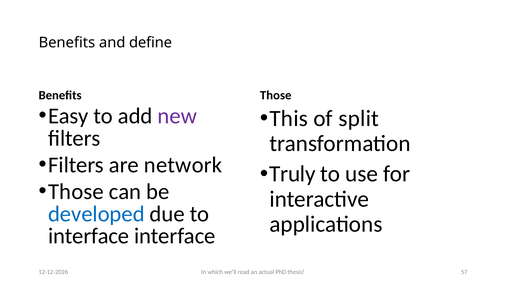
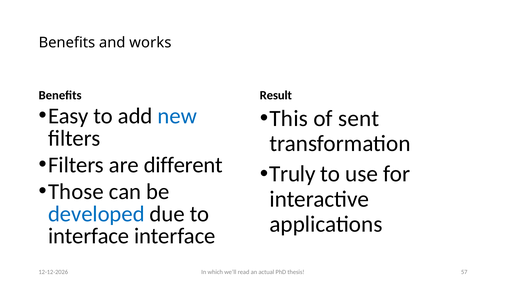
define: define -> works
Those at (276, 95): Those -> Result
new colour: purple -> blue
split: split -> sent
network: network -> different
